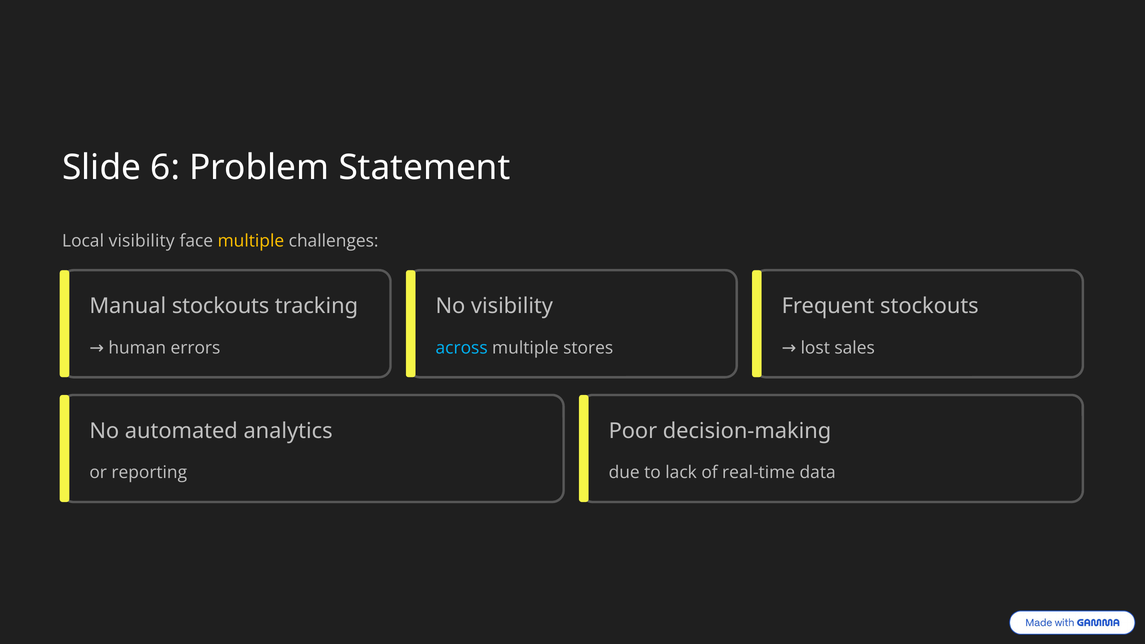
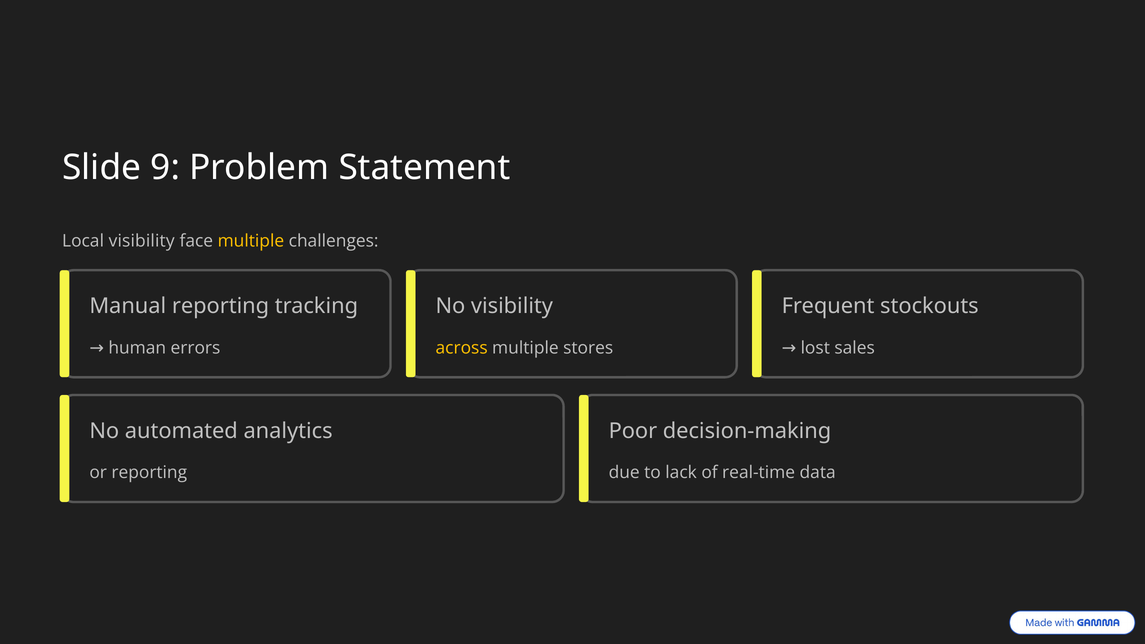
6: 6 -> 9
Manual stockouts: stockouts -> reporting
across colour: light blue -> yellow
